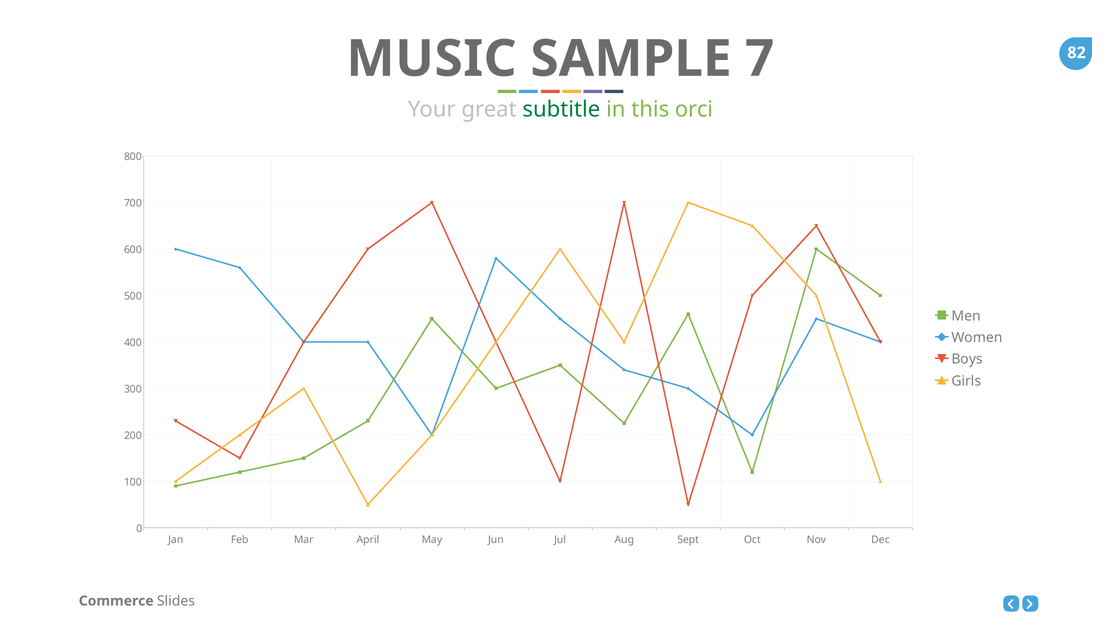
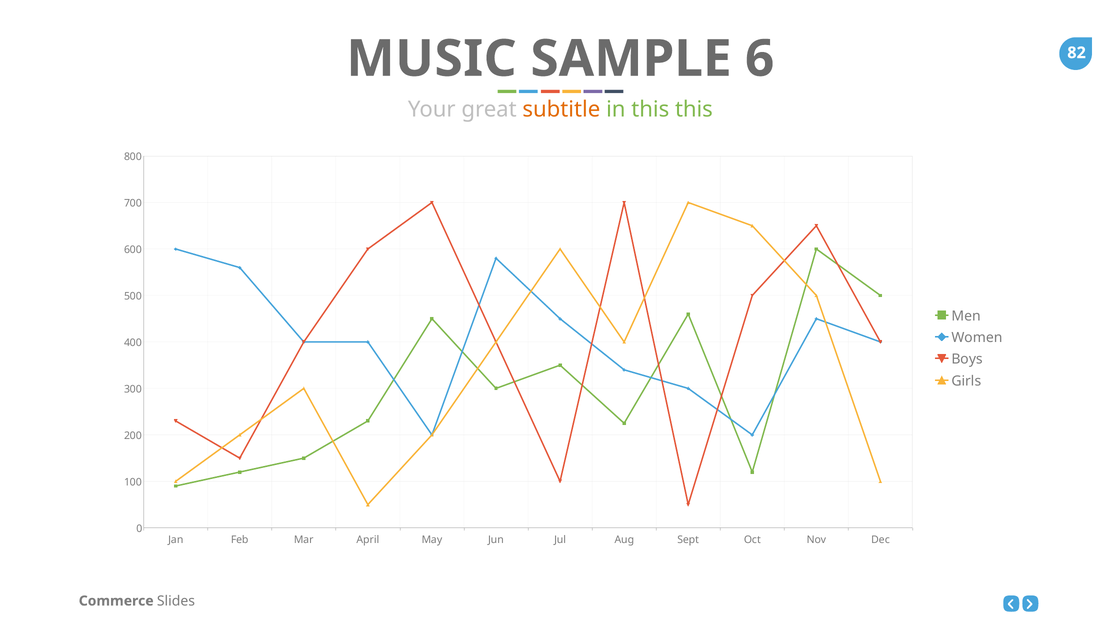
7: 7 -> 6
subtitle colour: green -> orange
this orci: orci -> this
